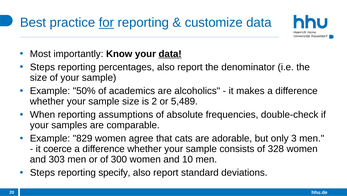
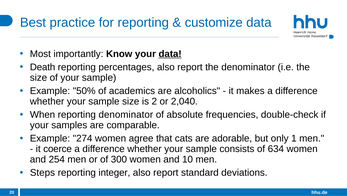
for underline: present -> none
Steps at (42, 67): Steps -> Death
5,489: 5,489 -> 2,040
reporting assumptions: assumptions -> denominator
829: 829 -> 274
3: 3 -> 1
328: 328 -> 634
303: 303 -> 254
specify: specify -> integer
